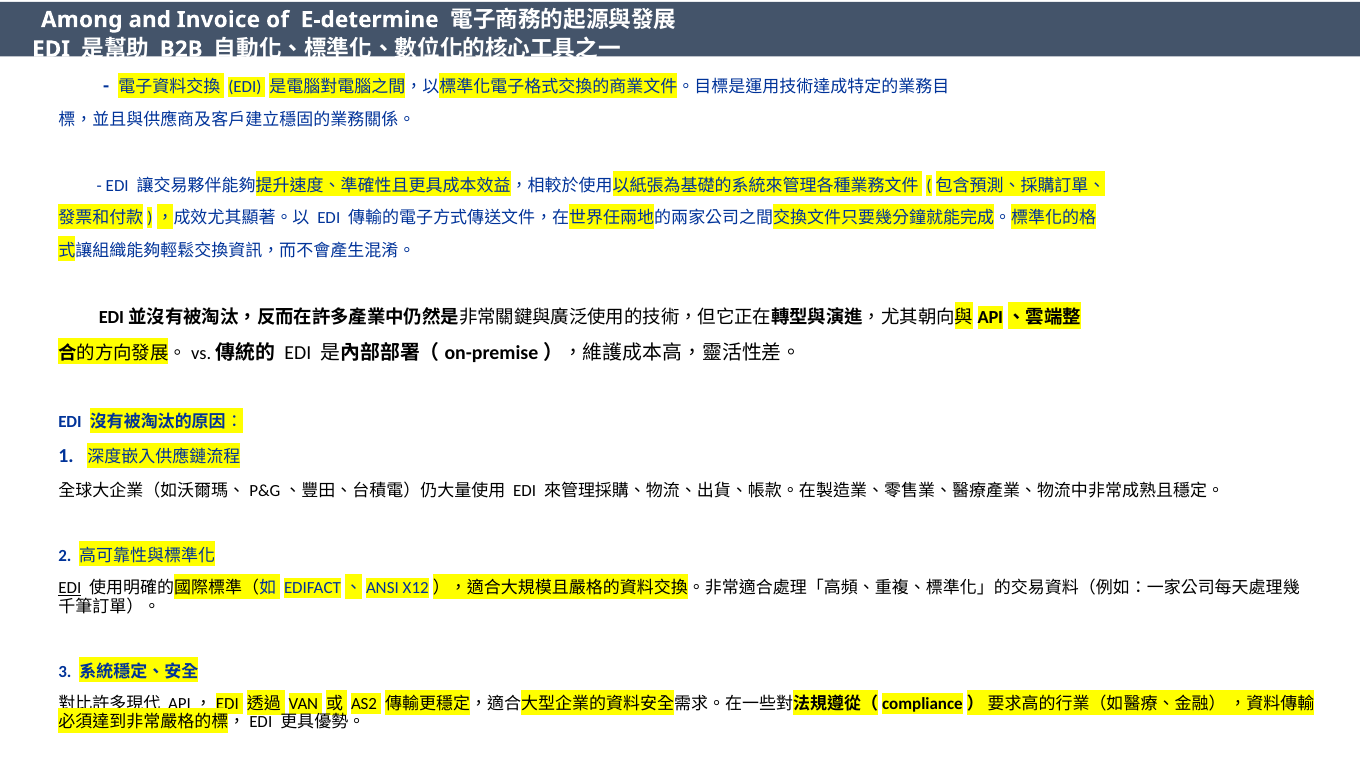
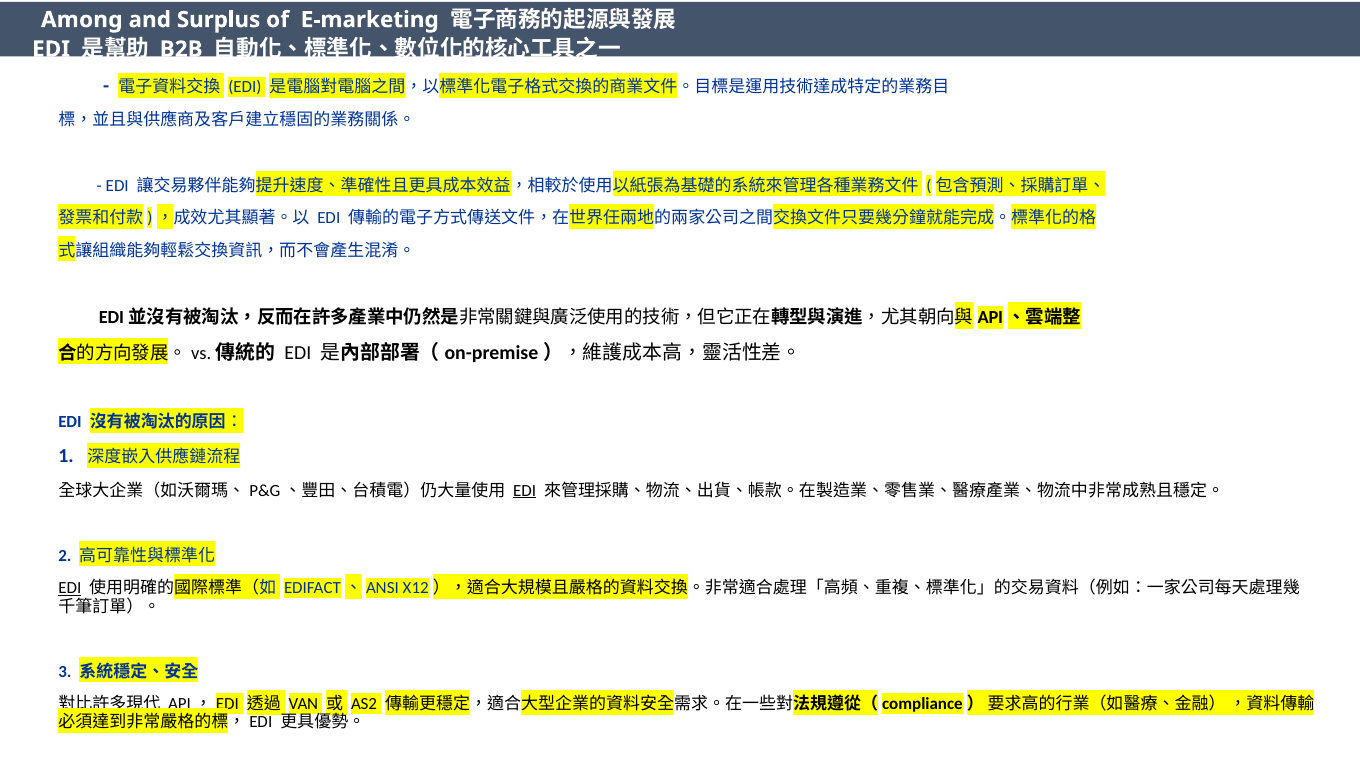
Invoice: Invoice -> Surplus
E-determine: E-determine -> E-marketing
EDI at (525, 490) underline: none -> present
